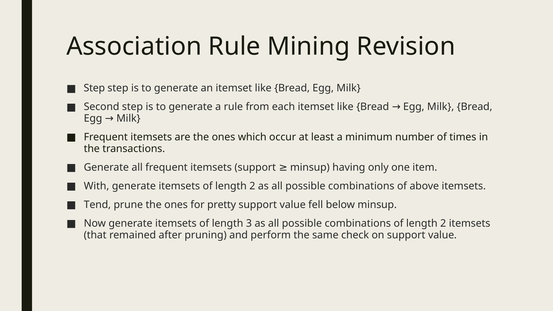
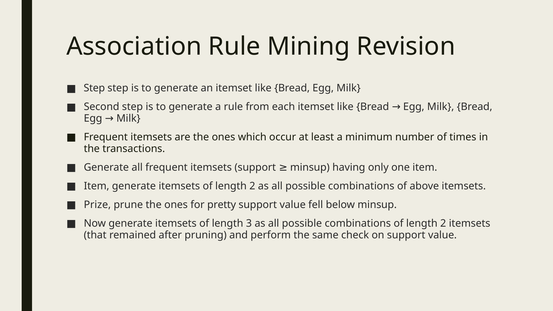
With at (97, 186): With -> Item
Tend: Tend -> Prize
